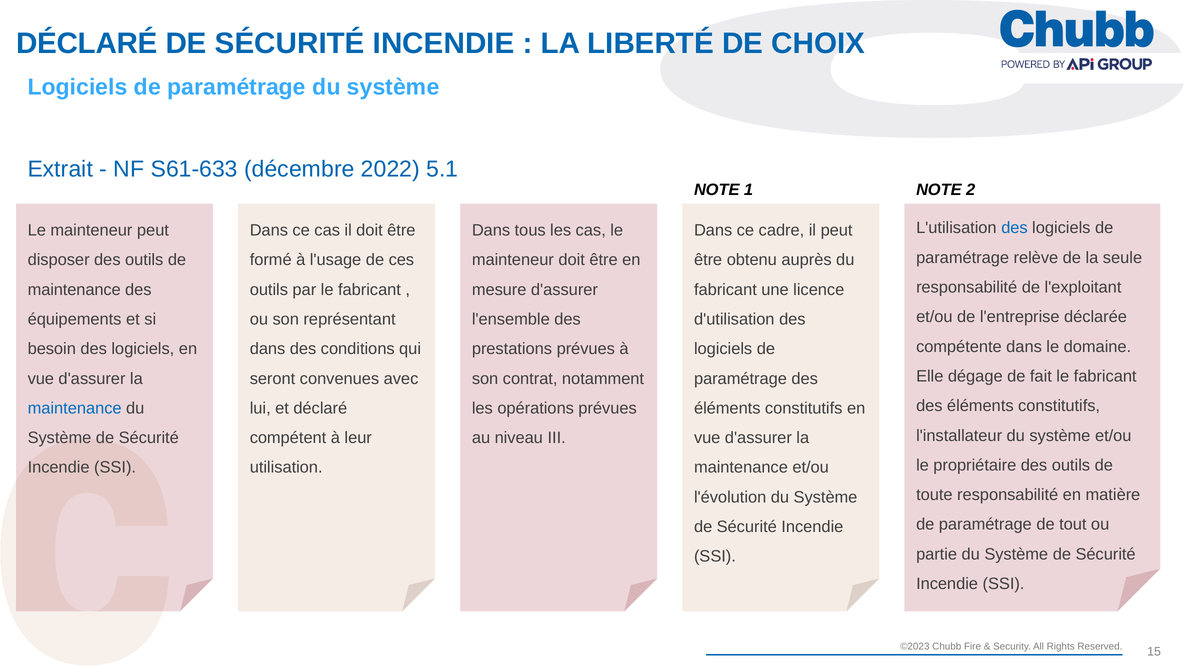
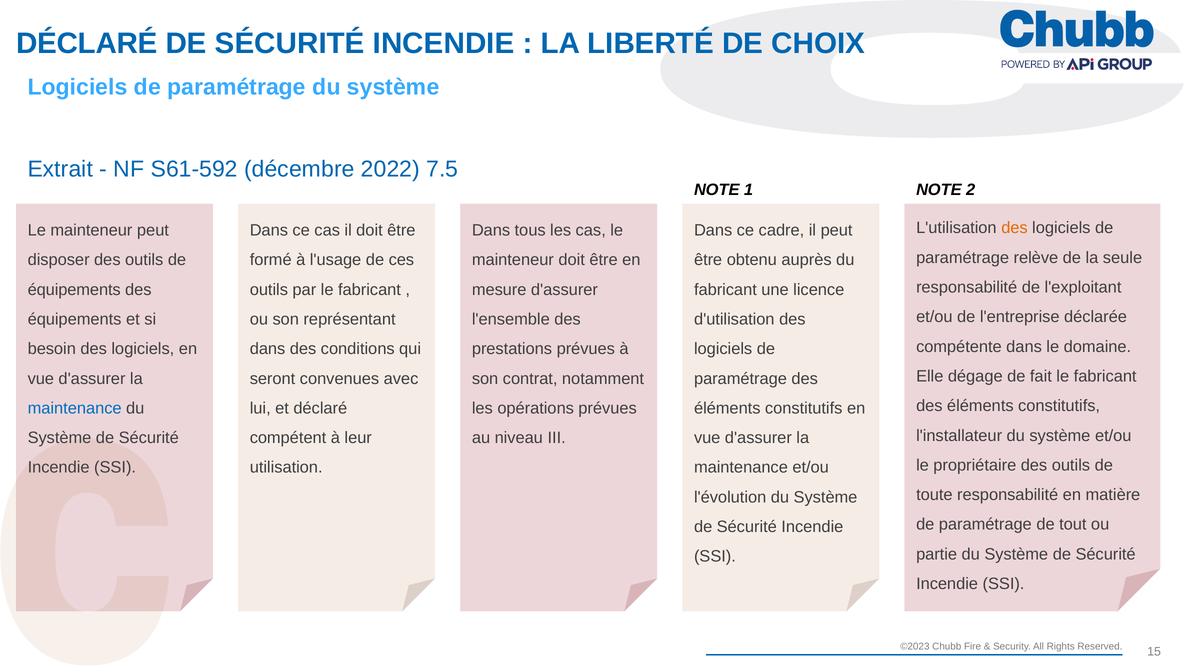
S61-633: S61-633 -> S61-592
5.1: 5.1 -> 7.5
des at (1014, 228) colour: blue -> orange
maintenance at (74, 290): maintenance -> équipements
